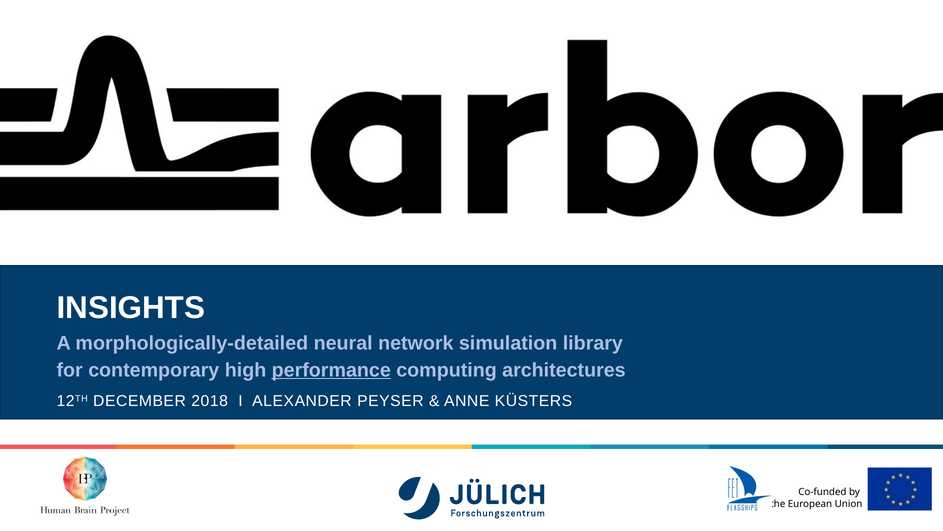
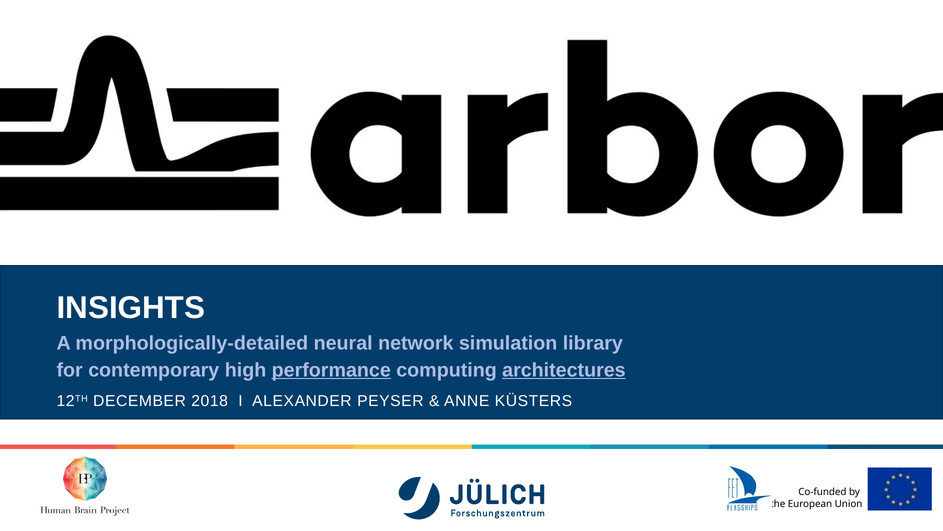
architectures underline: none -> present
